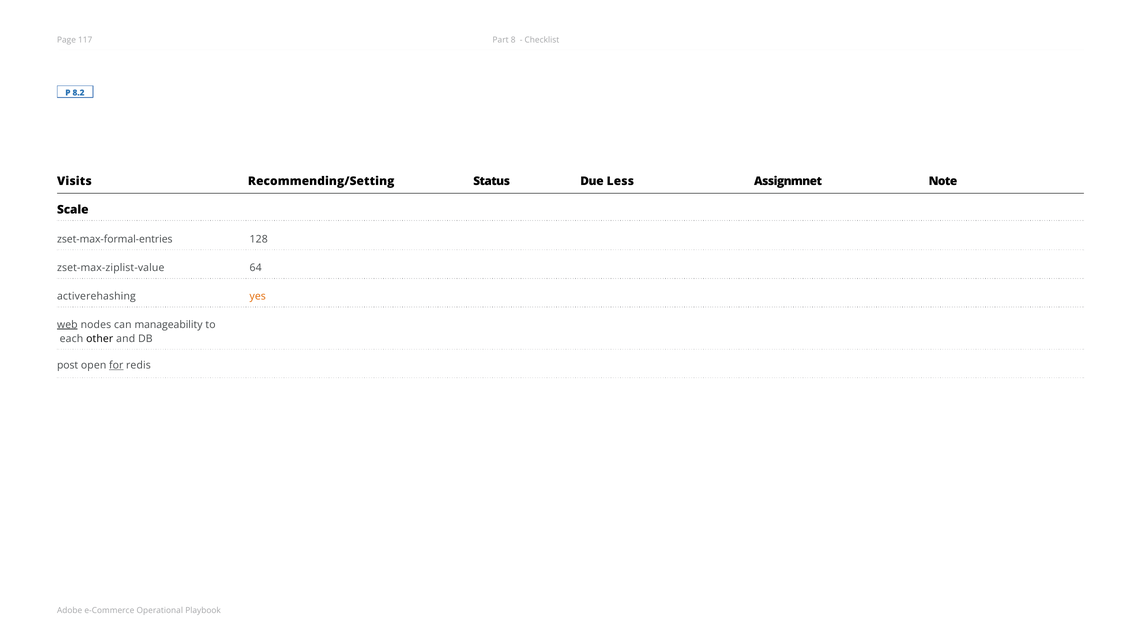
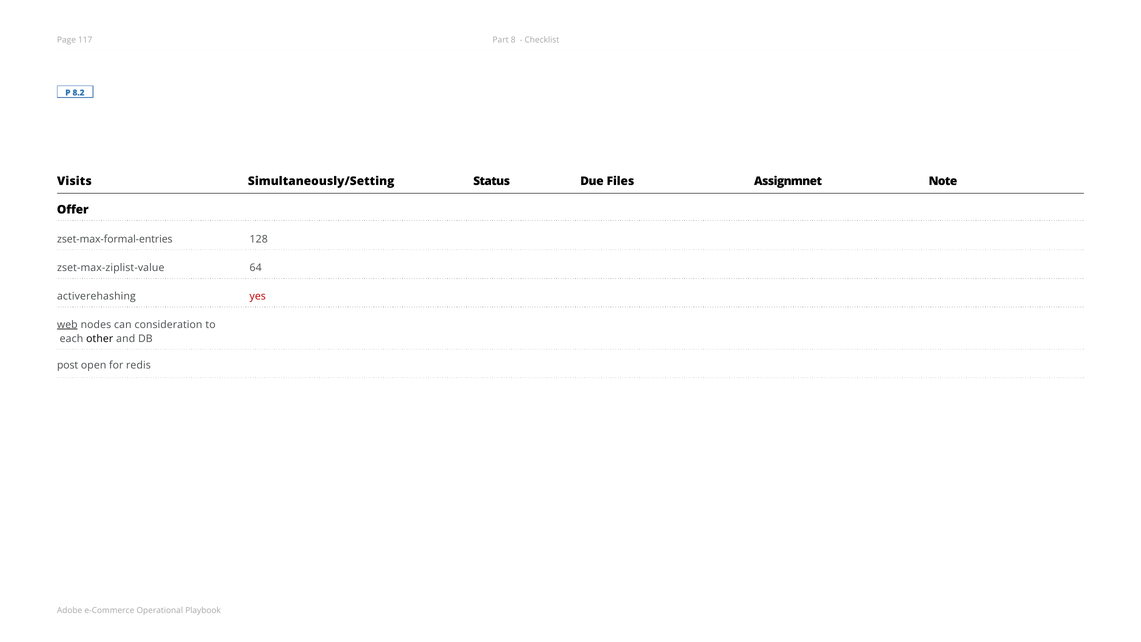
Recommending/Setting: Recommending/Setting -> Simultaneously/Setting
Less: Less -> Files
Scale: Scale -> Offer
yes colour: orange -> red
manageability: manageability -> consideration
for underline: present -> none
